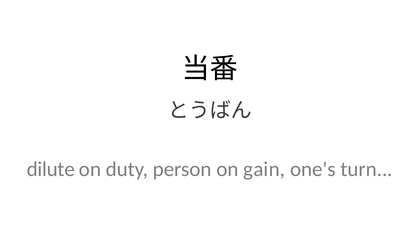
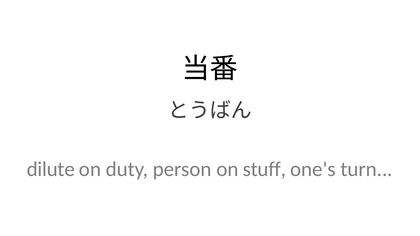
gain: gain -> stuff
